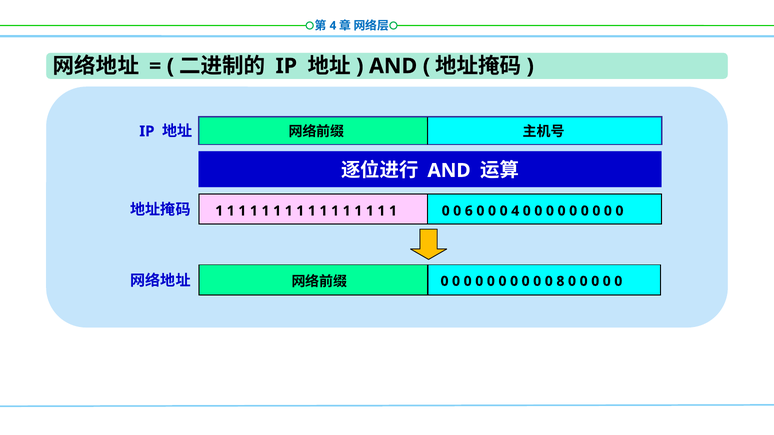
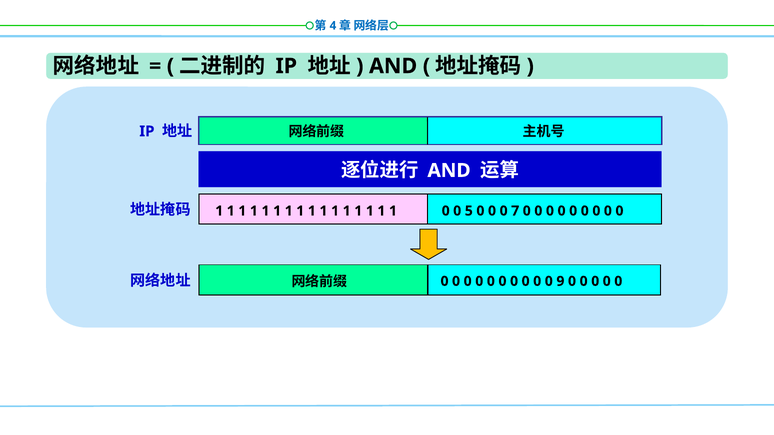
6: 6 -> 5
0 4: 4 -> 7
8: 8 -> 9
